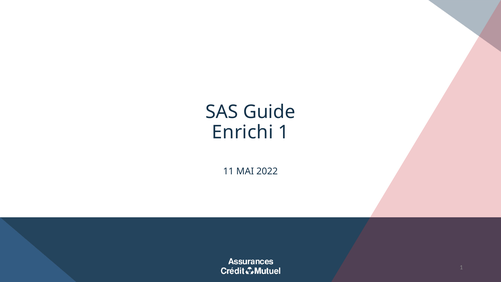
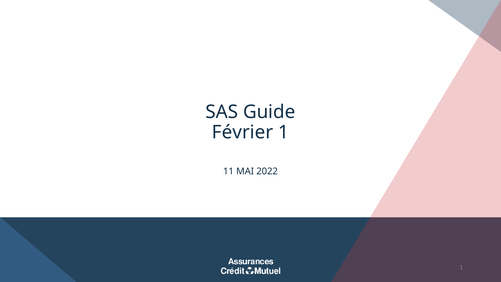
Enrichi: Enrichi -> Février
